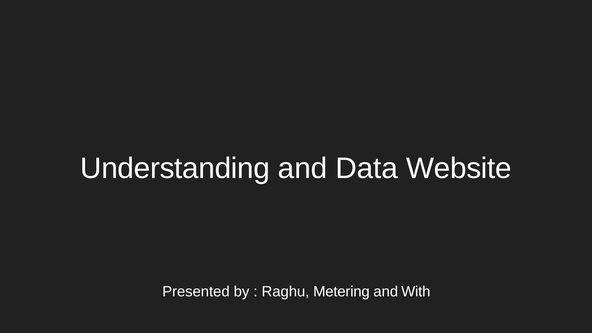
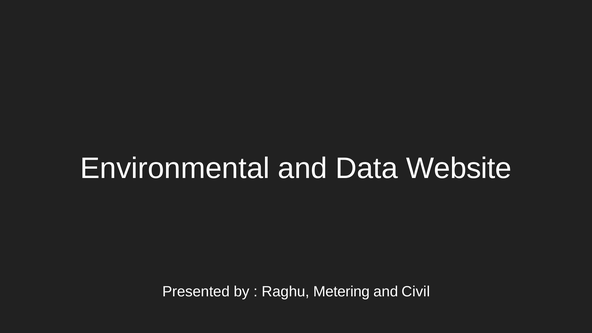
Understanding: Understanding -> Environmental
With: With -> Civil
